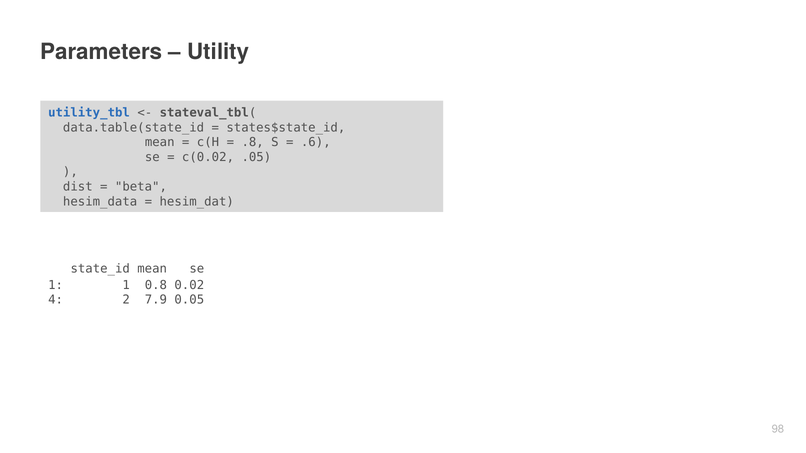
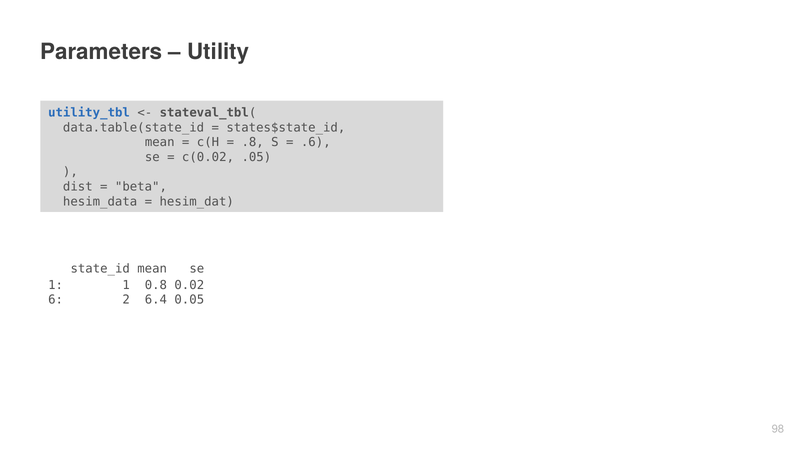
4: 4 -> 6
7.9: 7.9 -> 6.4
